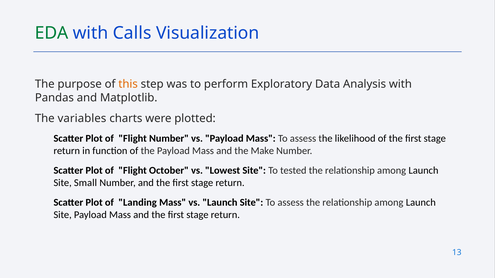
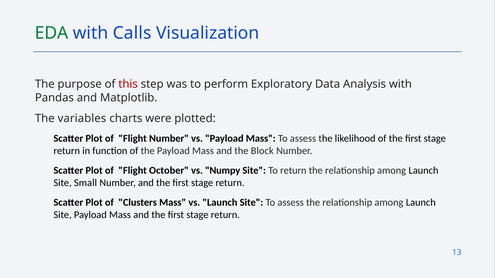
this colour: orange -> red
Make: Make -> Block
Lowest: Lowest -> Numpy
To tested: tested -> return
Landing: Landing -> Clusters
